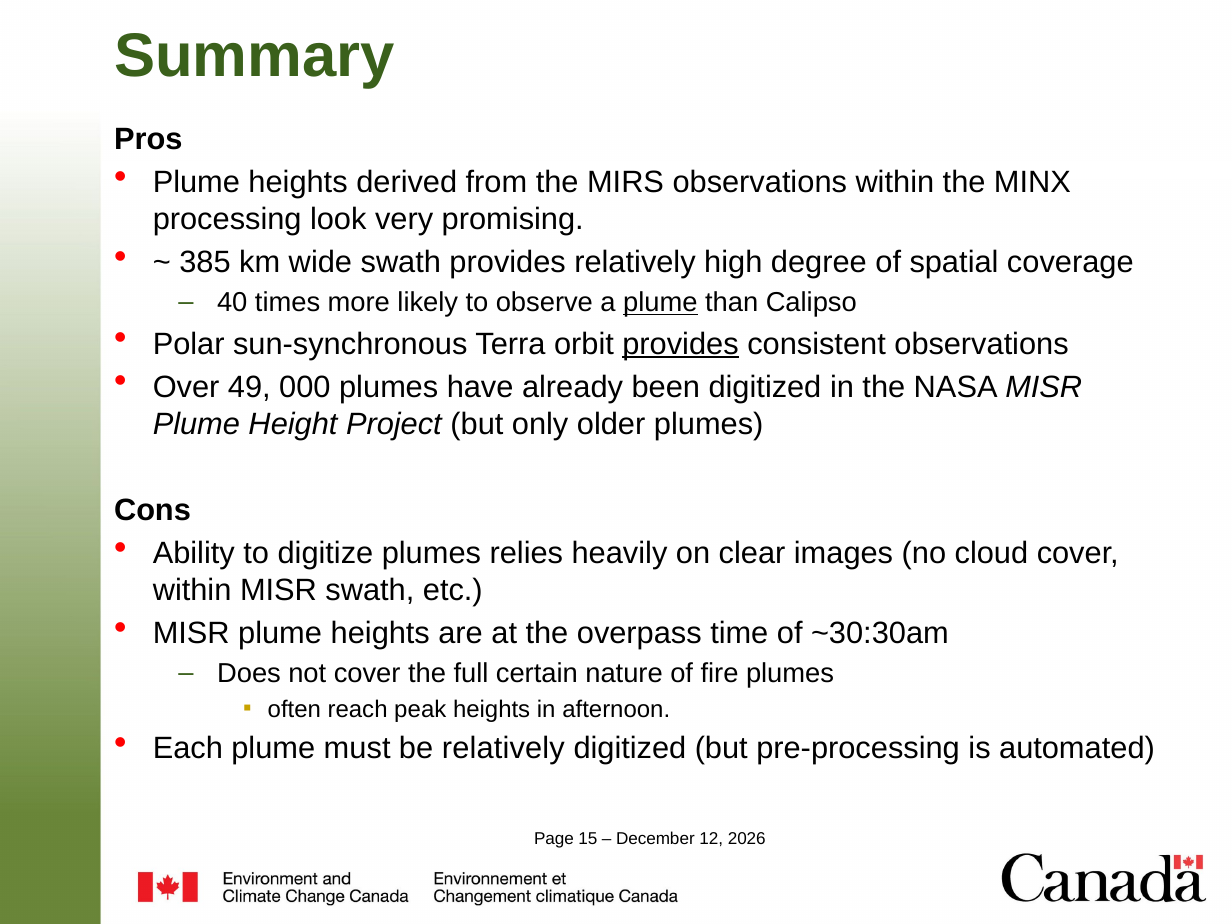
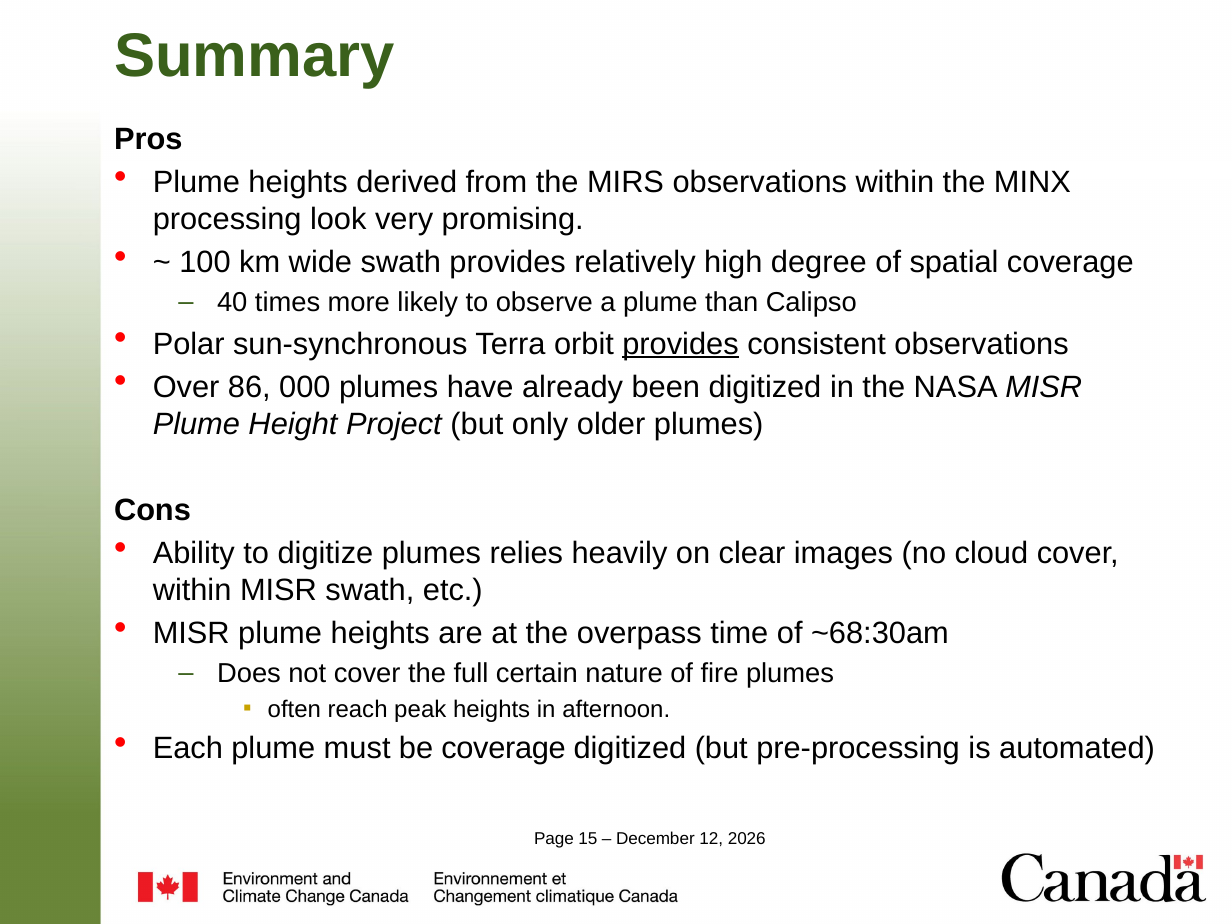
385: 385 -> 100
plume at (660, 303) underline: present -> none
49: 49 -> 86
~30:30am: ~30:30am -> ~68:30am
be relatively: relatively -> coverage
